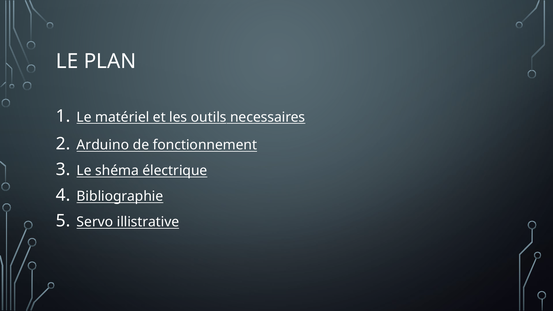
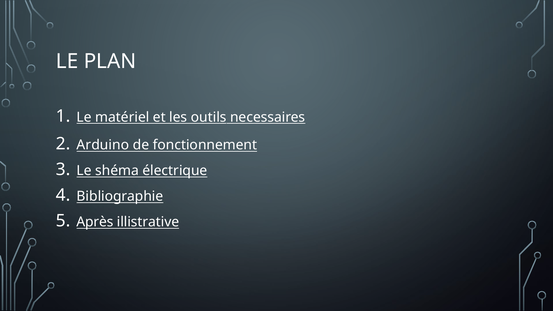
Servo: Servo -> Après
